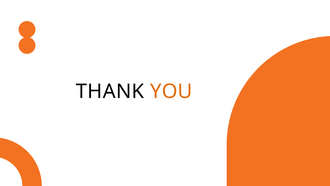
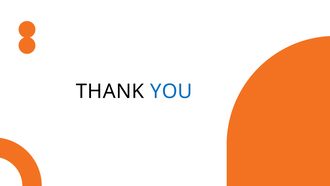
YOU colour: orange -> blue
